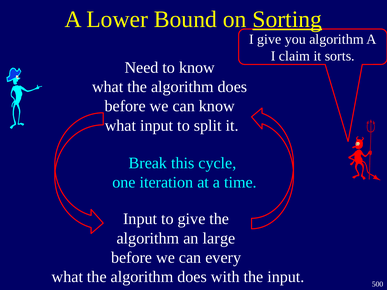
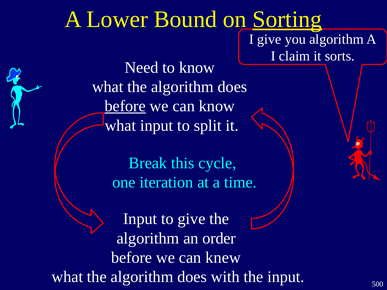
before at (125, 106) underline: none -> present
large: large -> order
every: every -> knew
